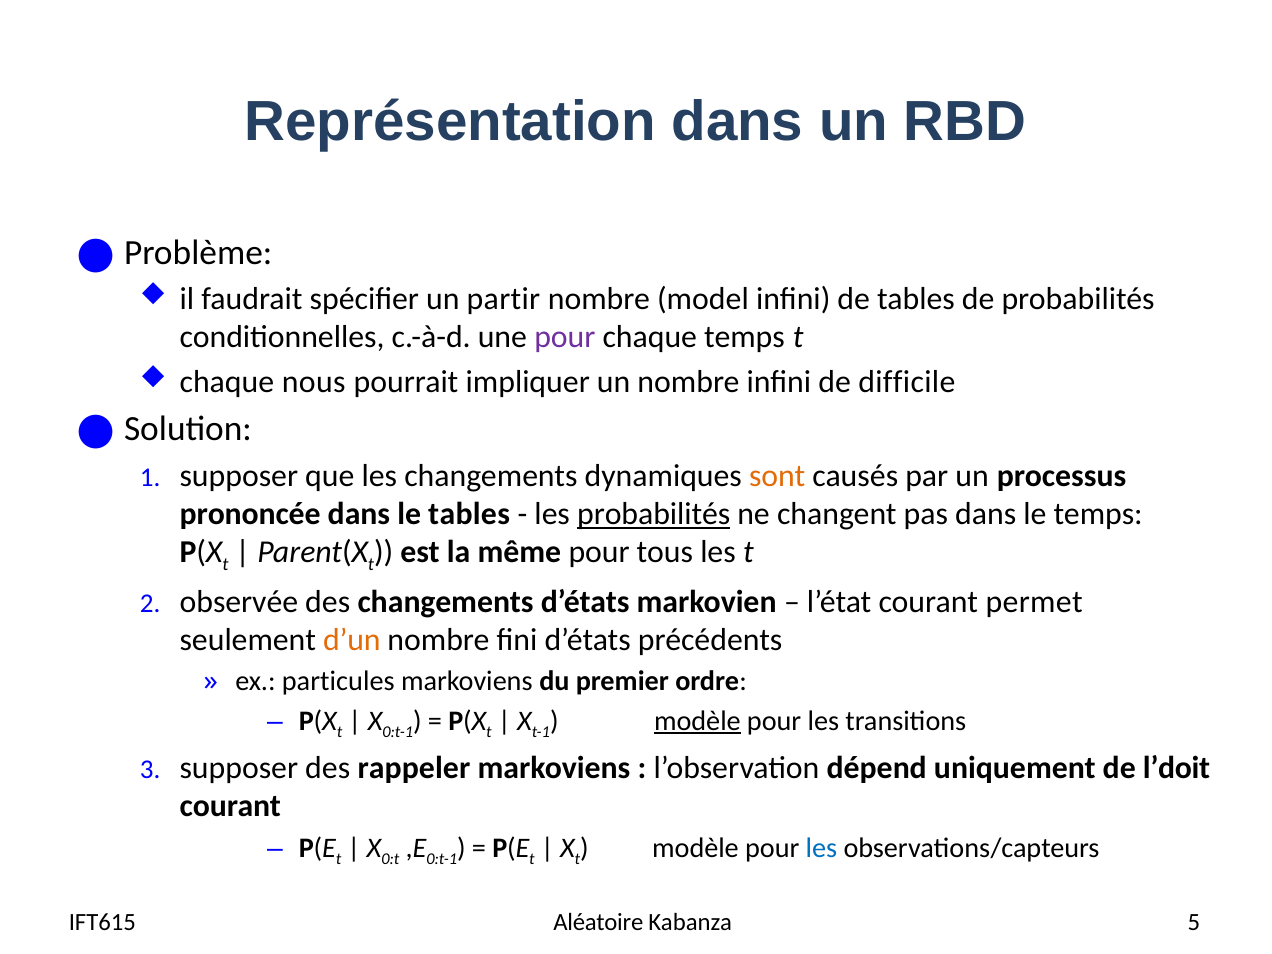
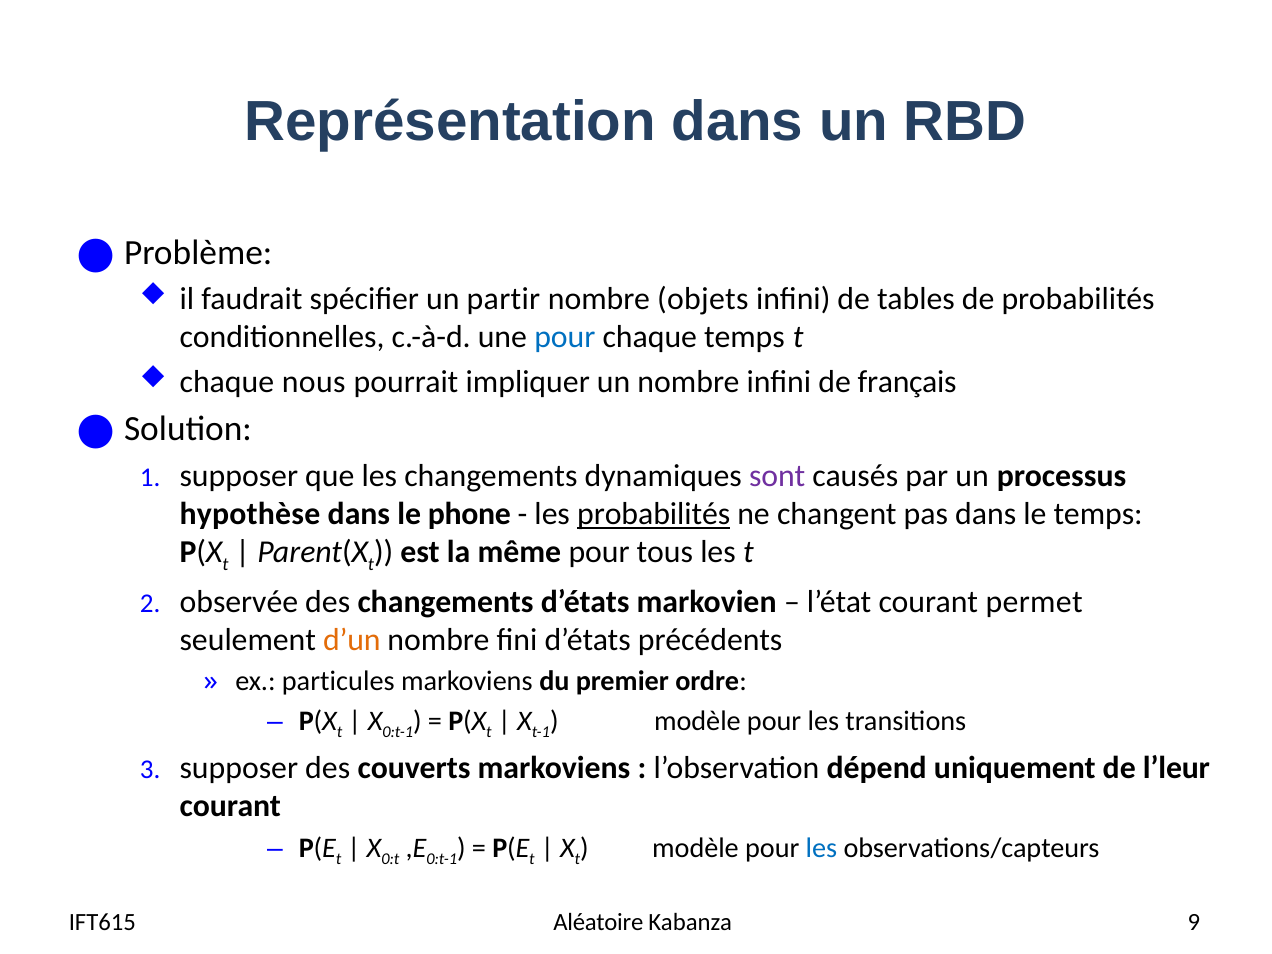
model: model -> objets
pour at (565, 337) colour: purple -> blue
difficile: difficile -> français
sont colour: orange -> purple
prononcée: prononcée -> hypothèse
le tables: tables -> phone
modèle at (697, 721) underline: present -> none
rappeler: rappeler -> couverts
l’doit: l’doit -> l’leur
5: 5 -> 9
